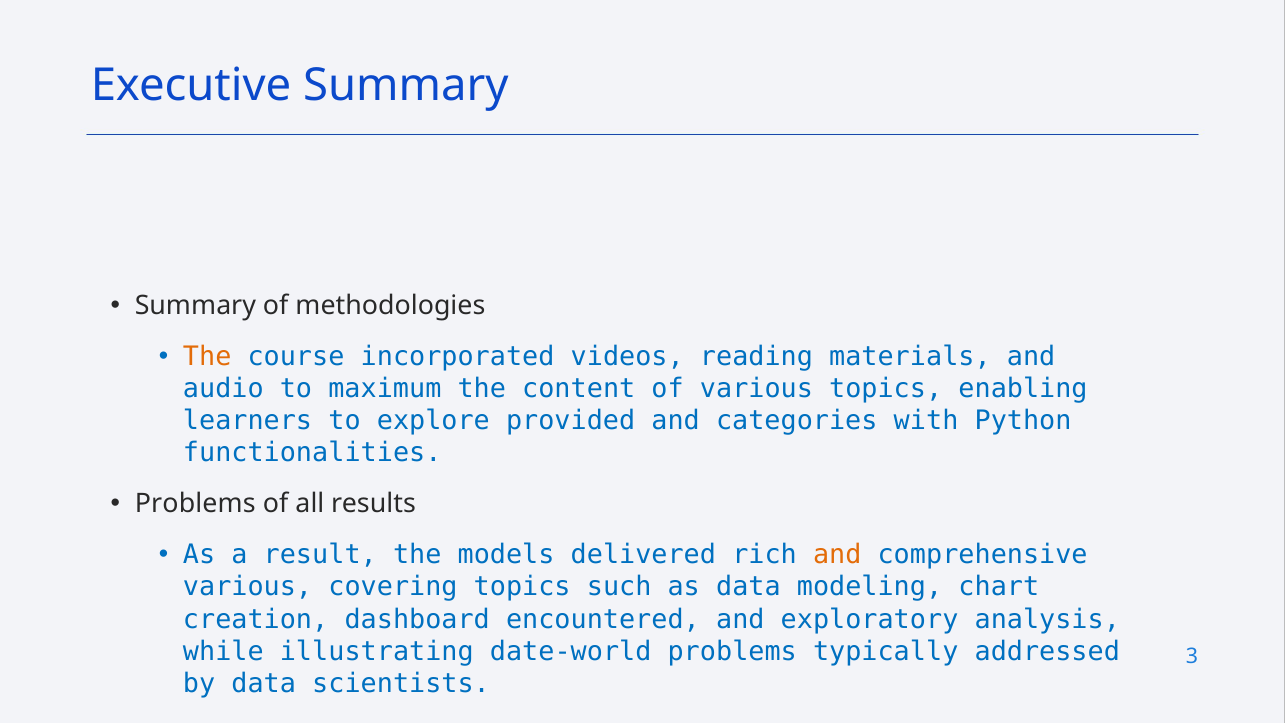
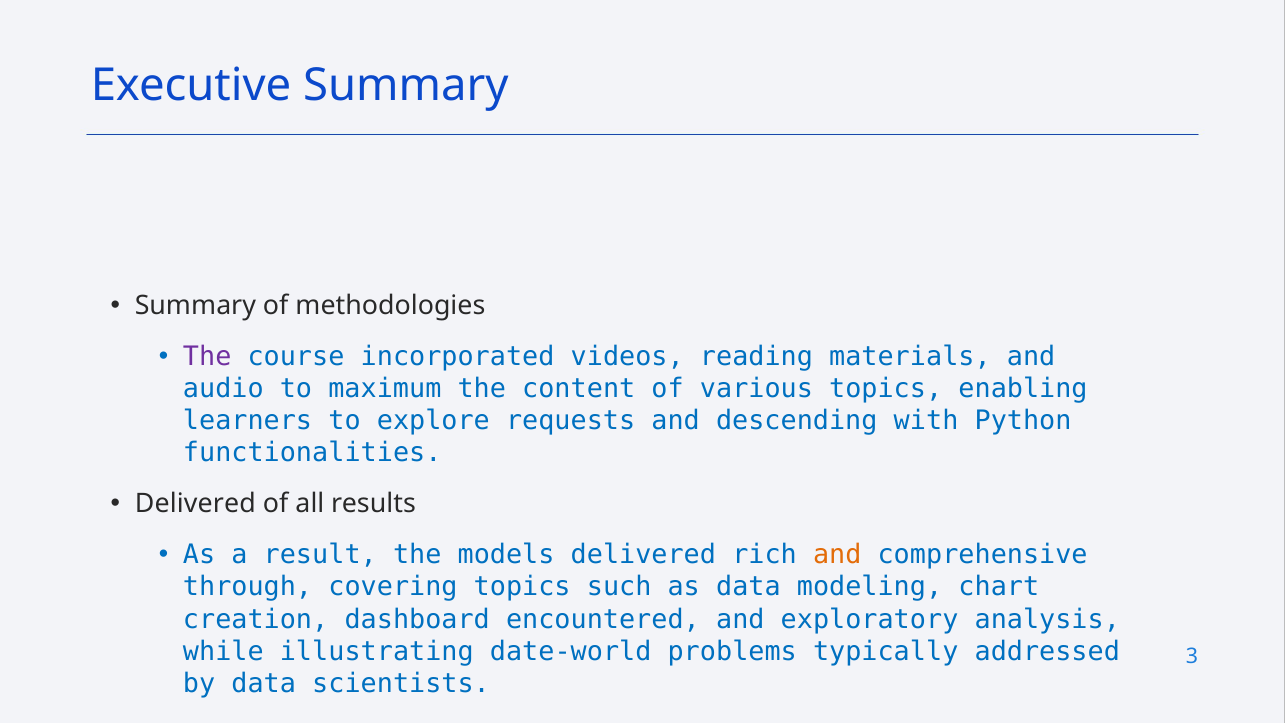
The at (207, 357) colour: orange -> purple
provided: provided -> requests
categories: categories -> descending
Problems at (195, 504): Problems -> Delivered
various at (248, 587): various -> through
